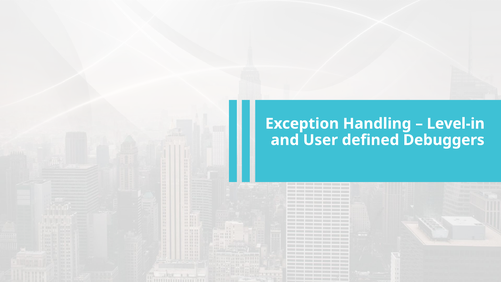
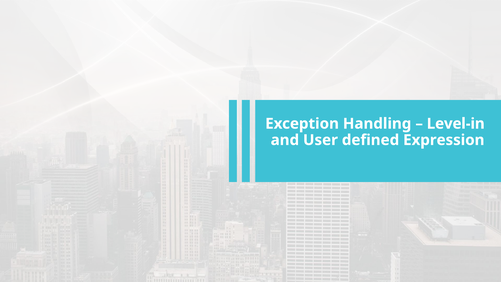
Debuggers: Debuggers -> Expression
